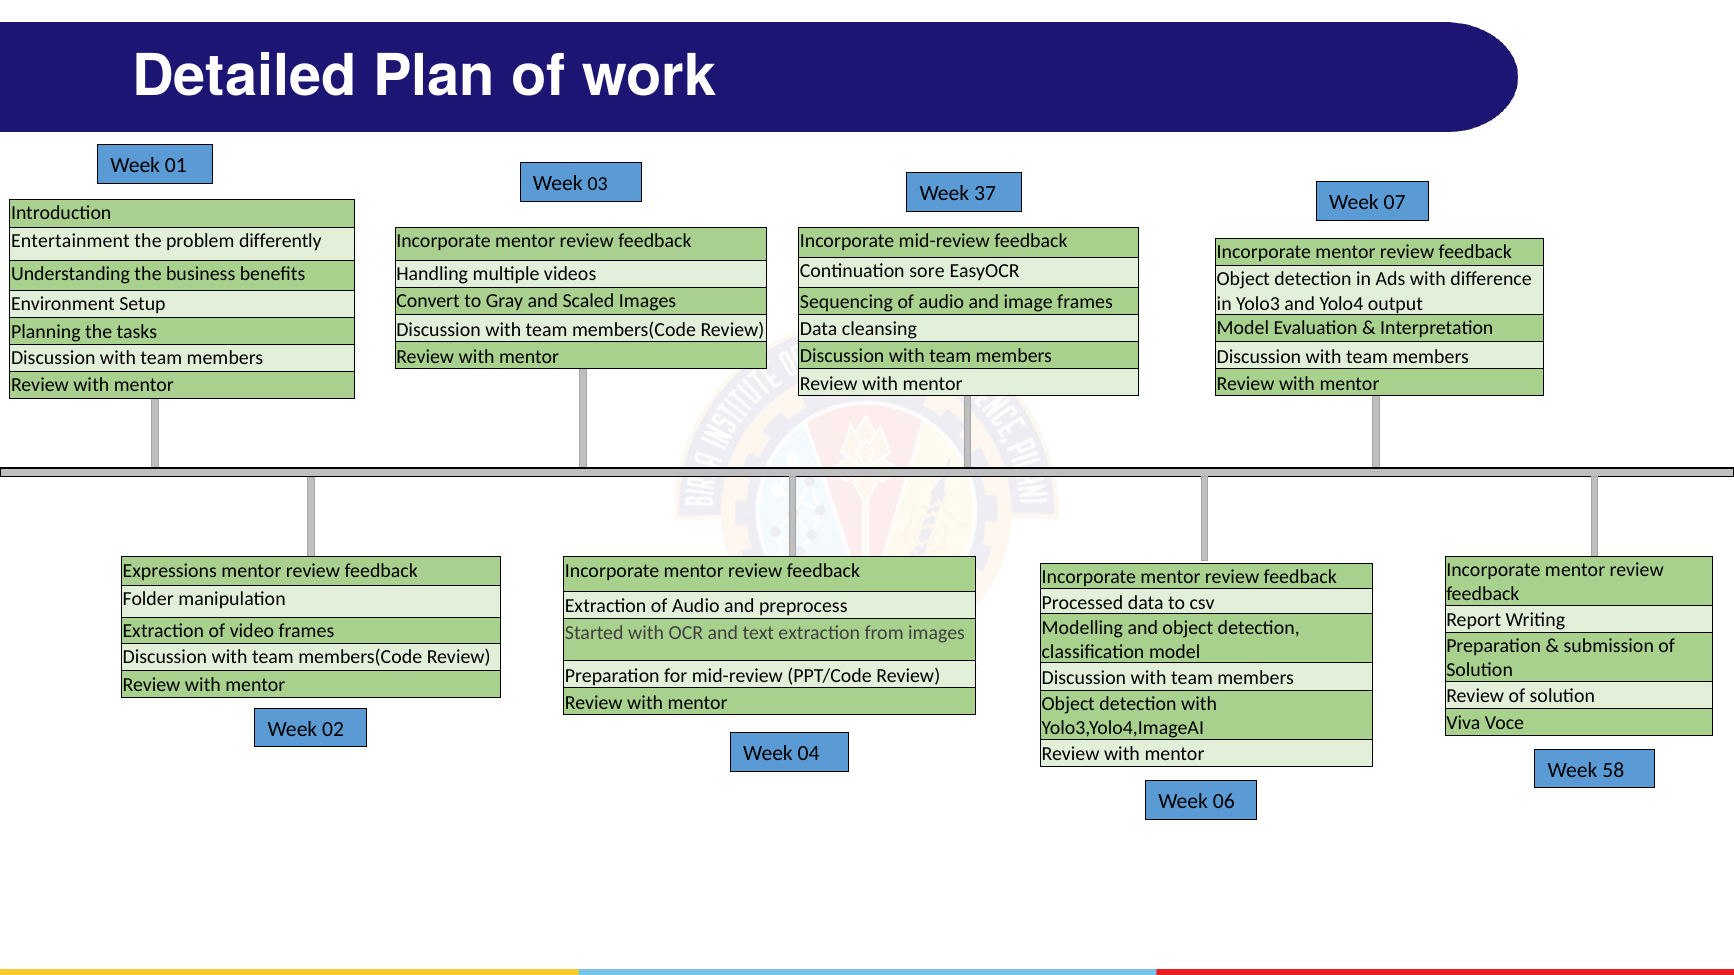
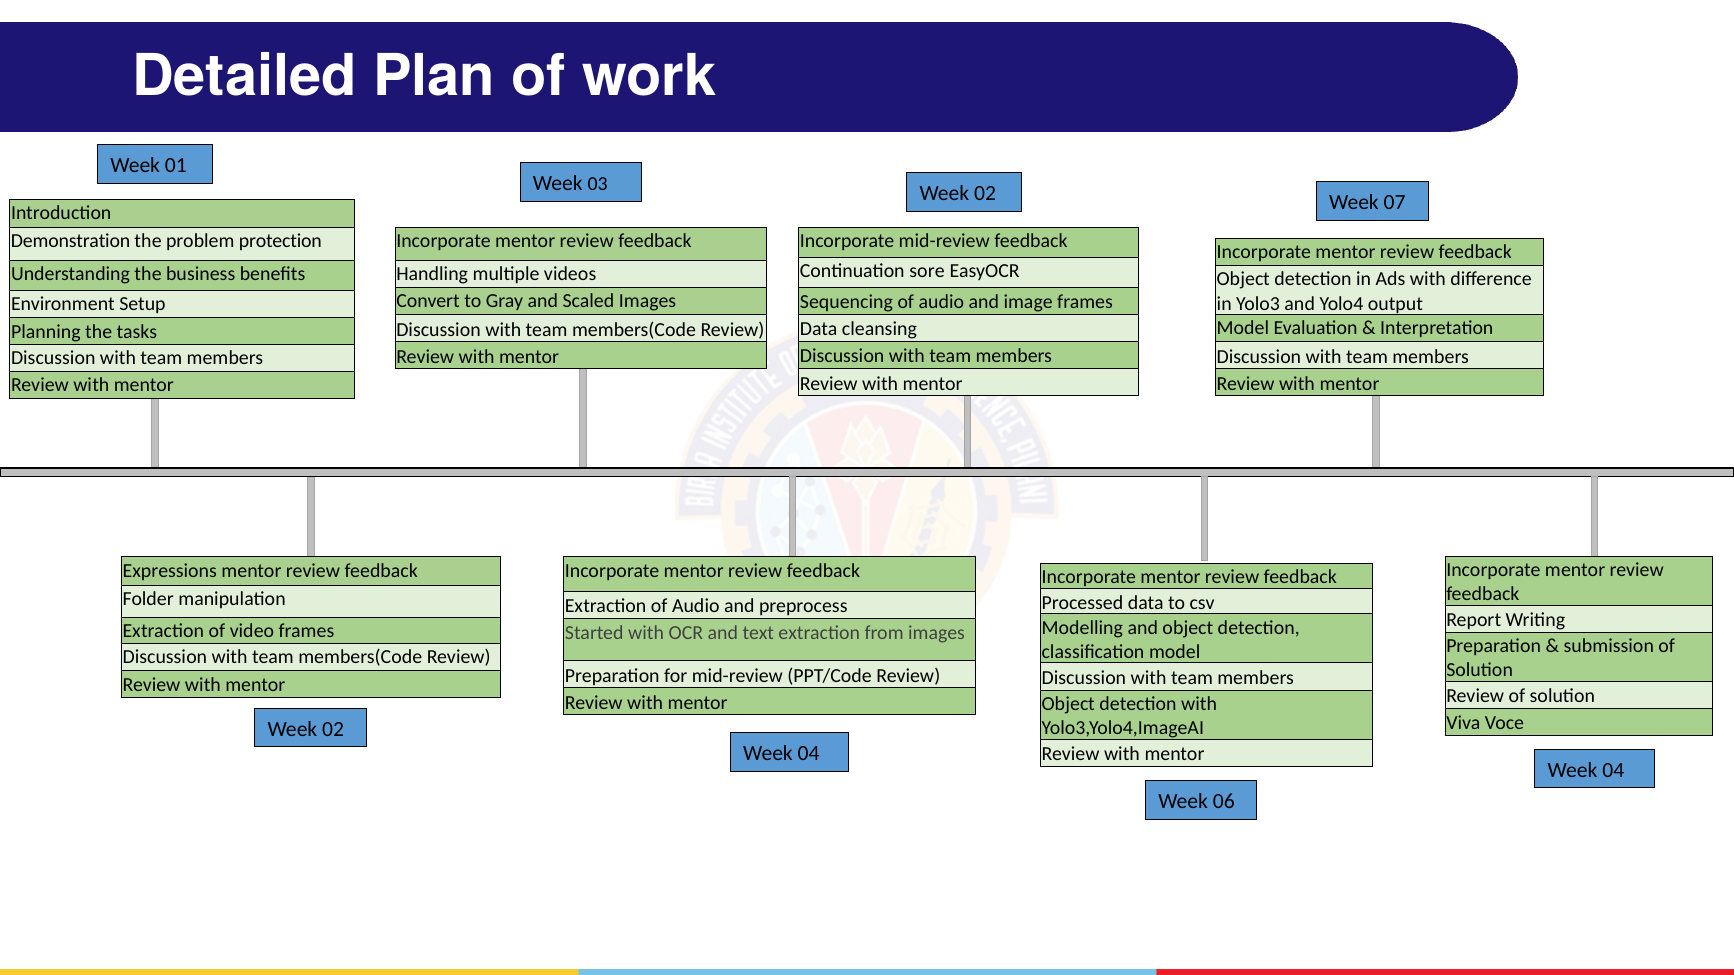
03 Week 37: 37 -> 02
Entertainment: Entertainment -> Demonstration
differently: differently -> protection
58 at (1613, 770): 58 -> 04
